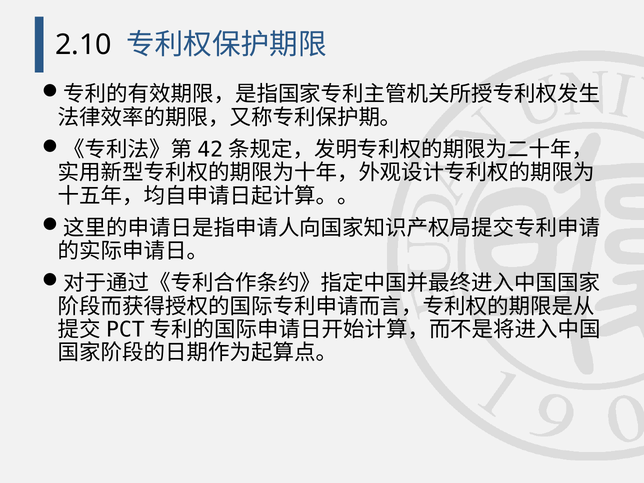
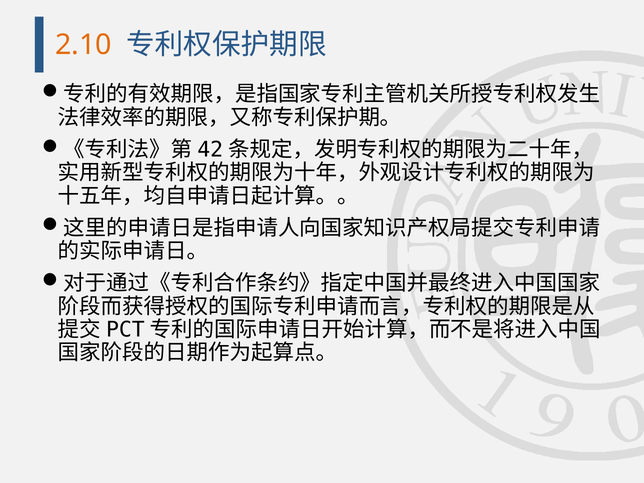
2.10 colour: black -> orange
